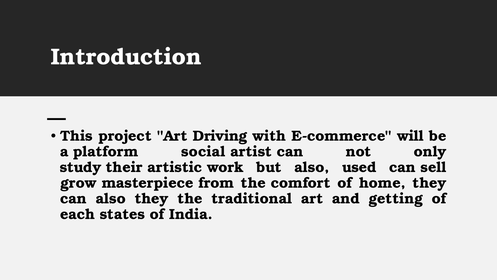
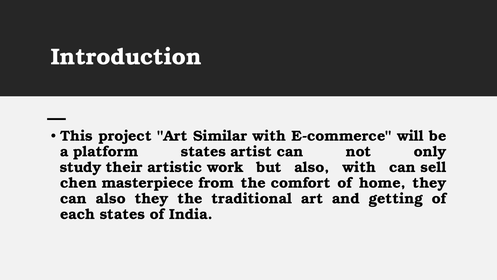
Driving: Driving -> Similar
platform social: social -> states
also used: used -> with
grow: grow -> chen
